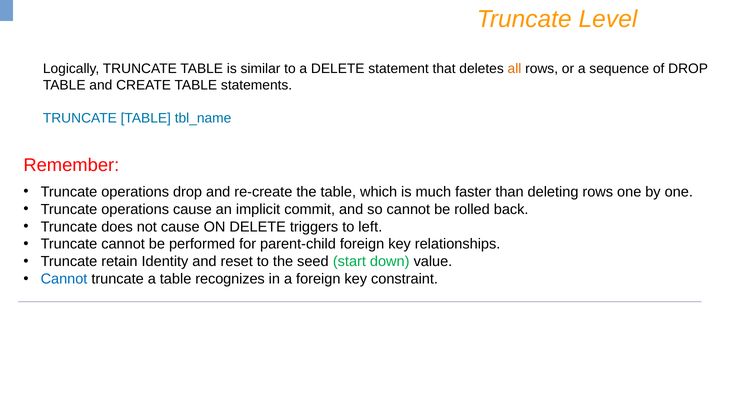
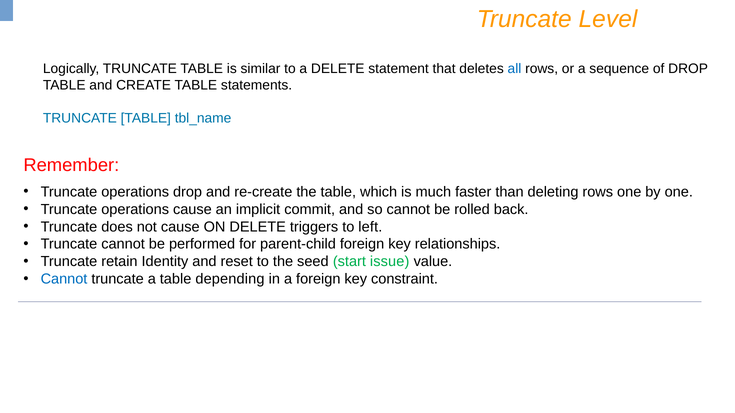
all colour: orange -> blue
down: down -> issue
recognizes: recognizes -> depending
